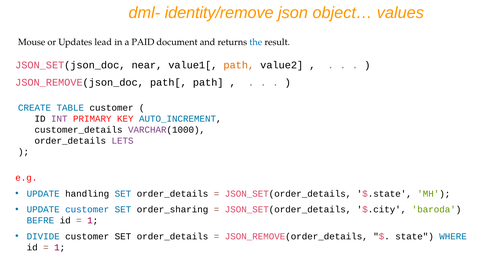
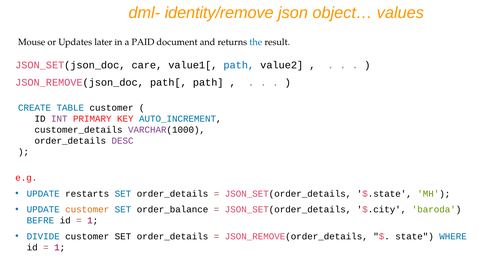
lead: lead -> later
near: near -> care
path at (239, 65) colour: orange -> blue
LETS: LETS -> DESC
handling: handling -> restarts
customer at (87, 210) colour: blue -> orange
order_sharing: order_sharing -> order_balance
